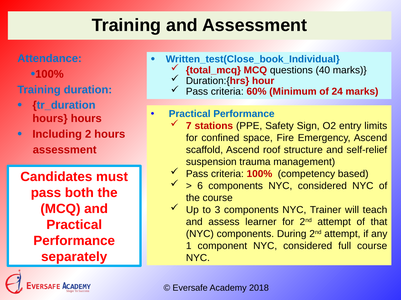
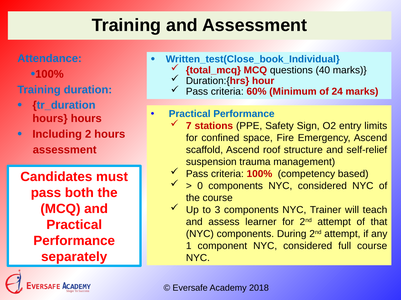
6: 6 -> 0
